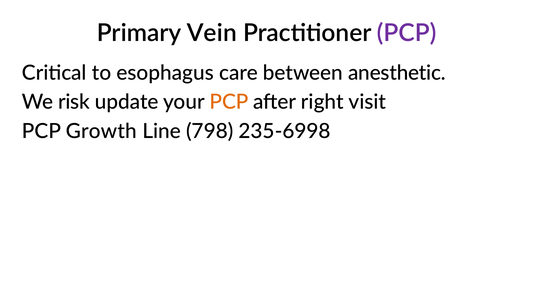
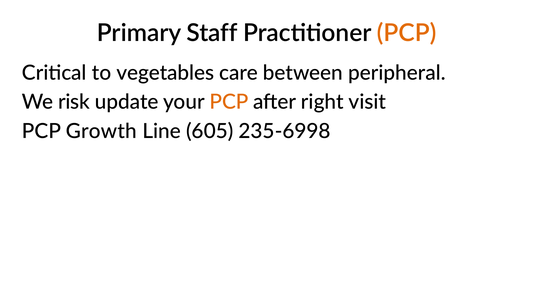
Vein: Vein -> Staff
PCP at (407, 33) colour: purple -> orange
esophagus: esophagus -> vegetables
anesthetic: anesthetic -> peripheral
798: 798 -> 605
